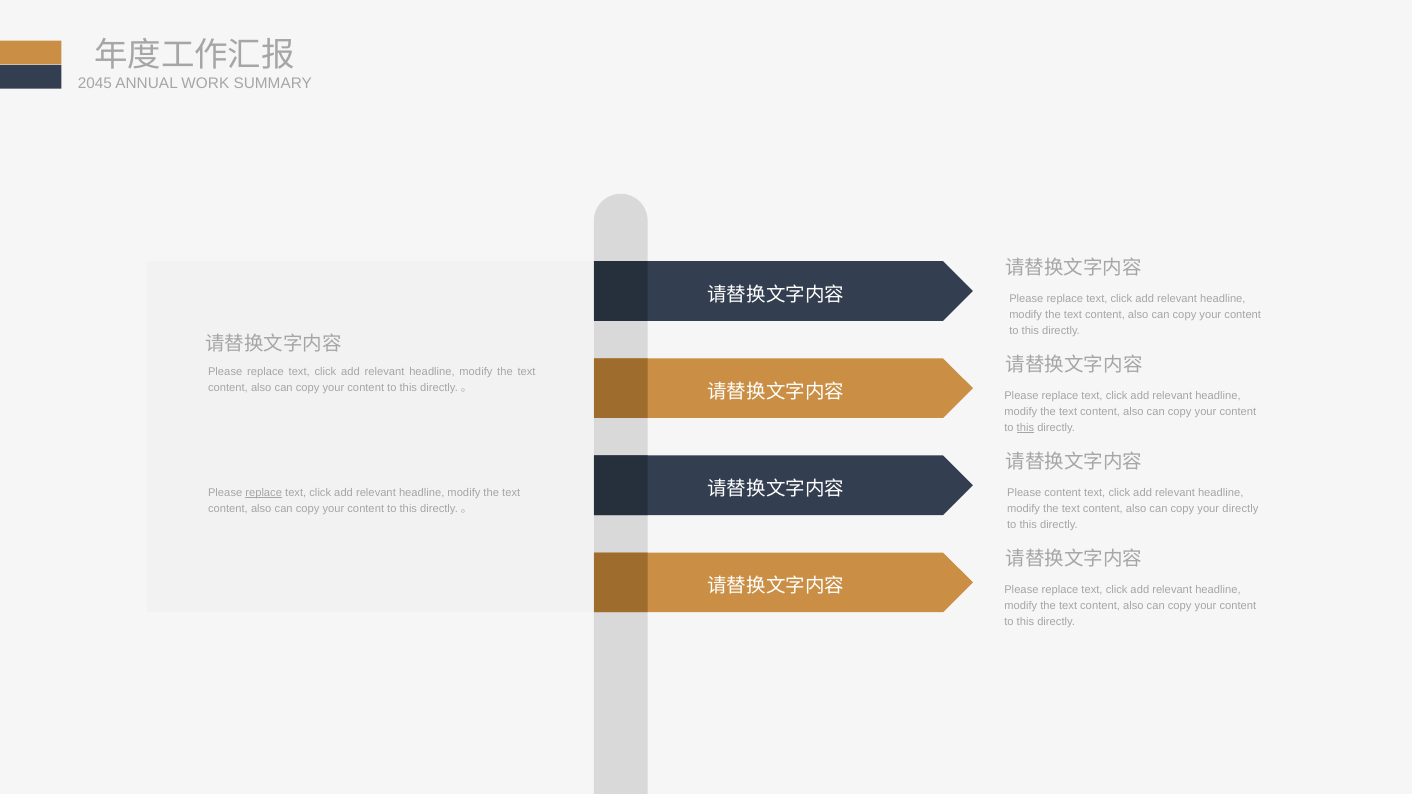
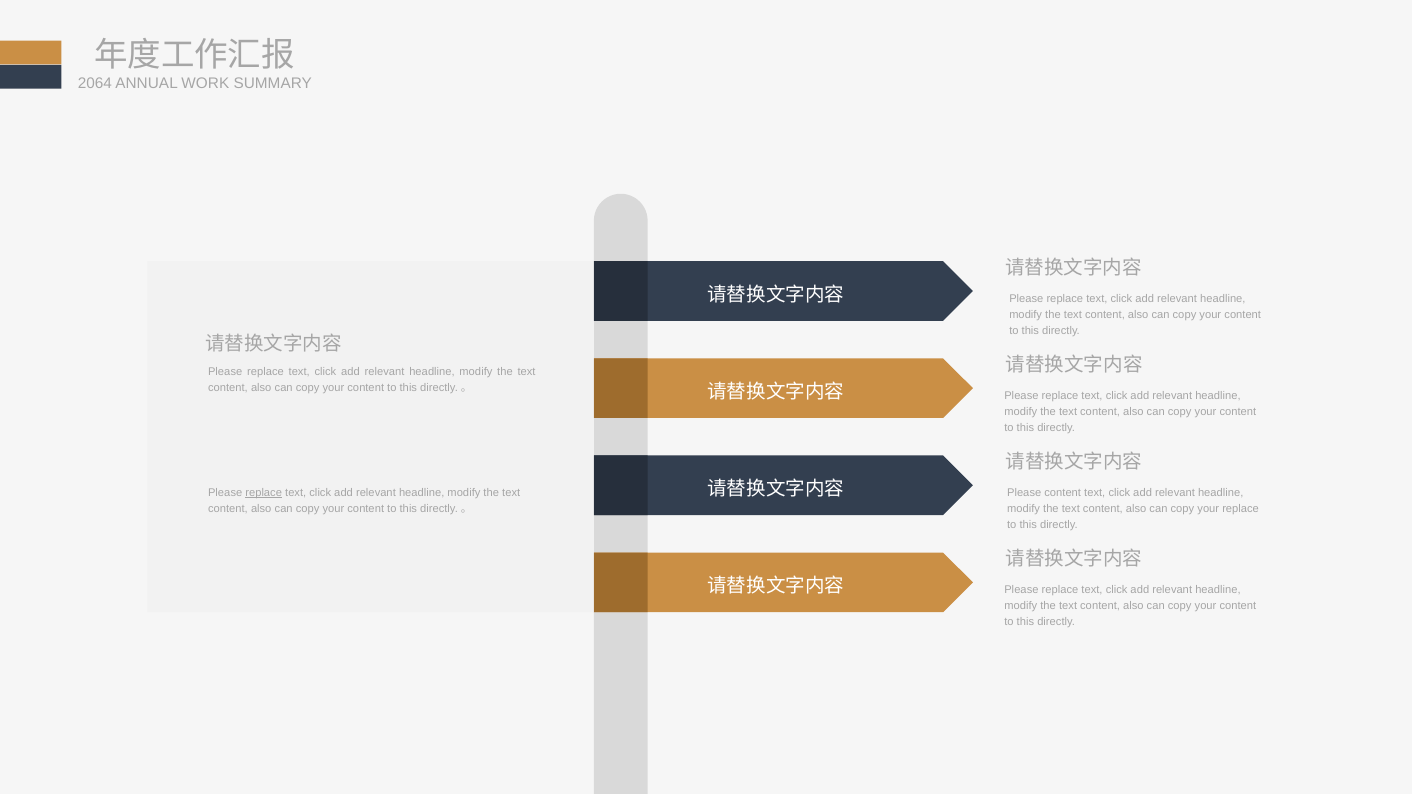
2045: 2045 -> 2064
this at (1025, 428) underline: present -> none
your directly: directly -> replace
